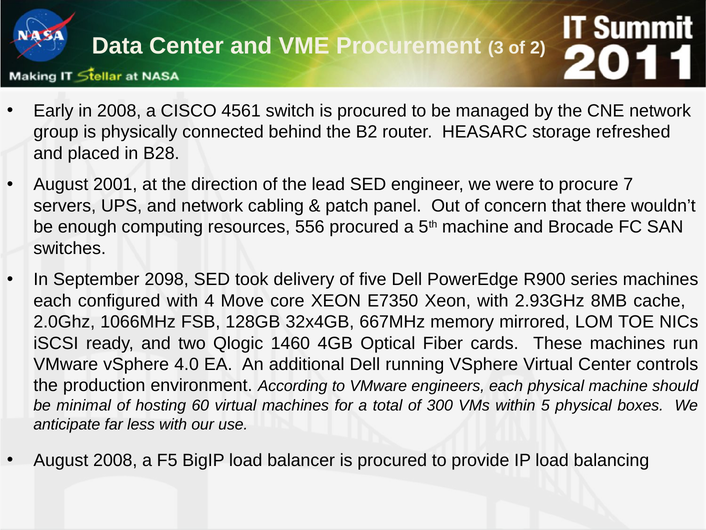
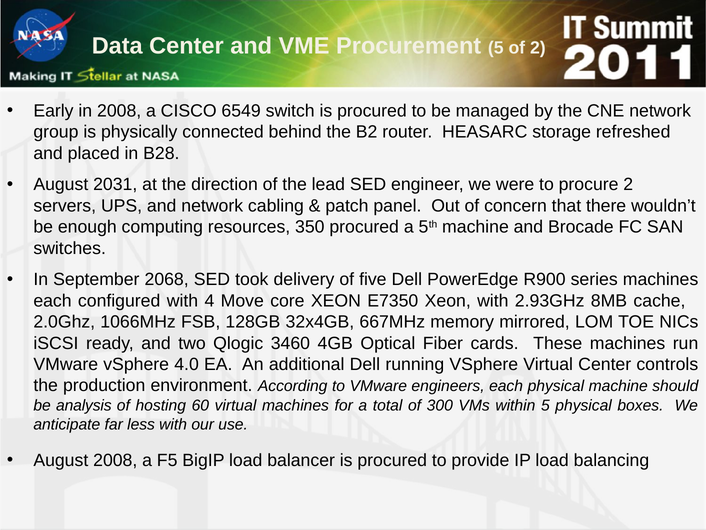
Procurement 3: 3 -> 5
4561: 4561 -> 6549
2001: 2001 -> 2031
procure 7: 7 -> 2
556: 556 -> 350
2098: 2098 -> 2068
1460: 1460 -> 3460
minimal: minimal -> analysis
